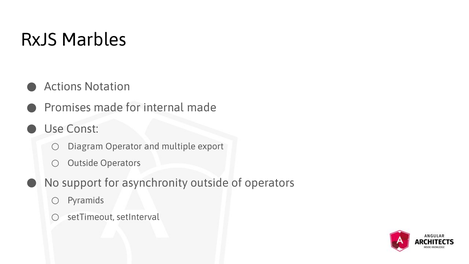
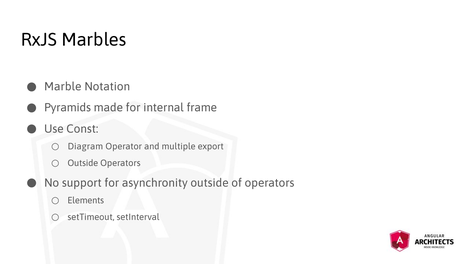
Actions: Actions -> Marble
Promises: Promises -> Pyramids
internal made: made -> frame
Pyramids: Pyramids -> Elements
